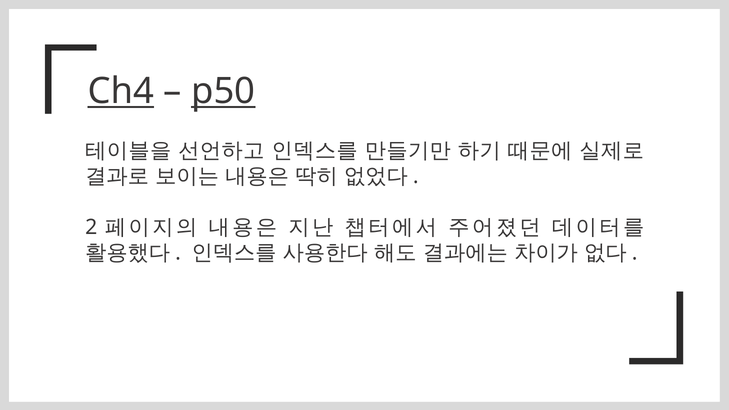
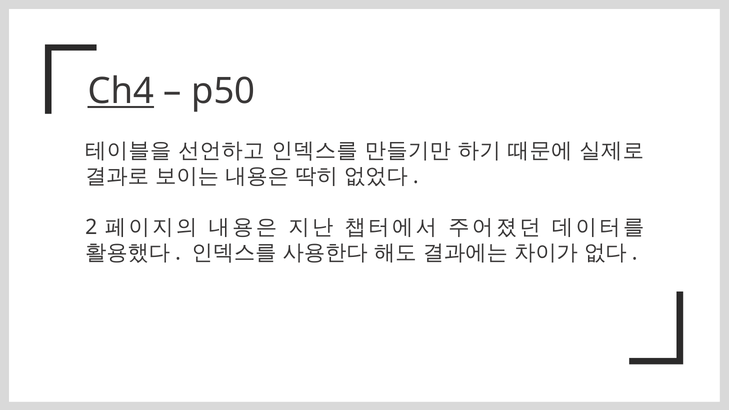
p50 underline: present -> none
